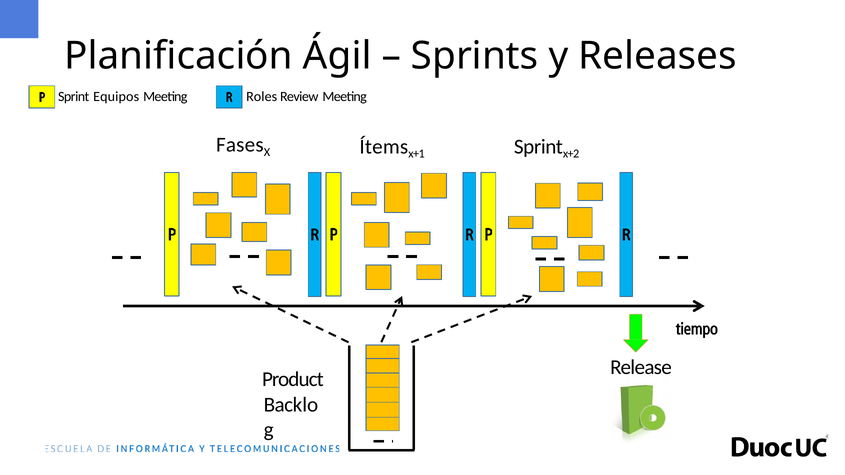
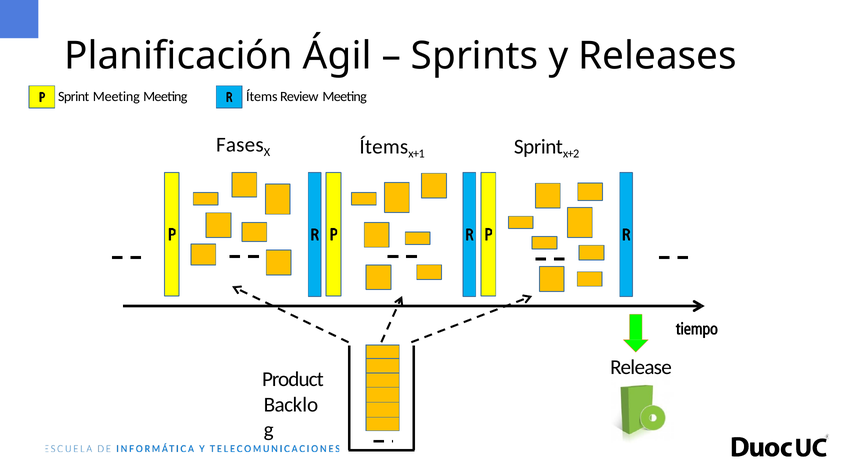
Sprint Equipos: Equipos -> Meeting
Meeting Roles: Roles -> Ítems
